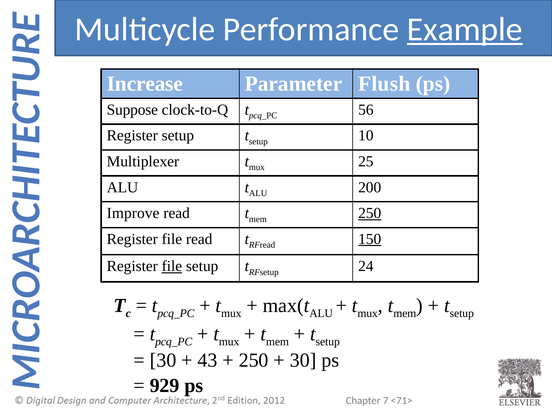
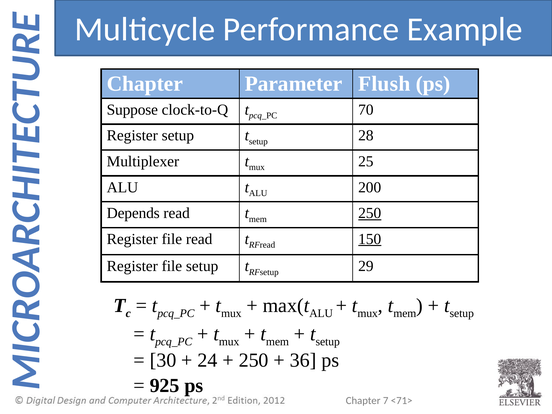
Example underline: present -> none
Increase at (145, 84): Increase -> Chapter
56: 56 -> 70
10: 10 -> 28
Improve: Improve -> Depends
file at (172, 266) underline: present -> none
24: 24 -> 29
43: 43 -> 24
30 at (303, 360): 30 -> 36
929: 929 -> 925
